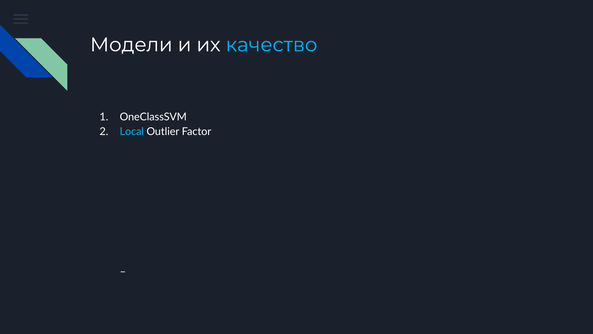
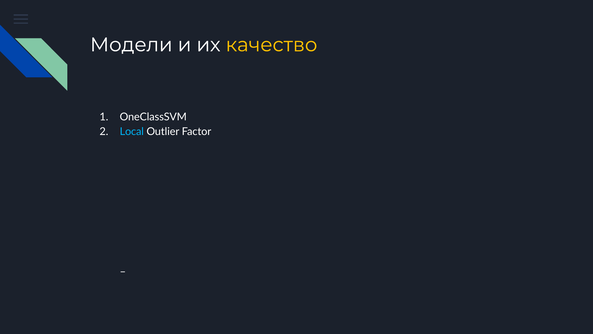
качество colour: light blue -> yellow
